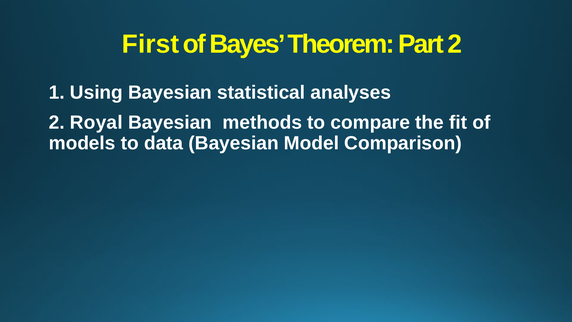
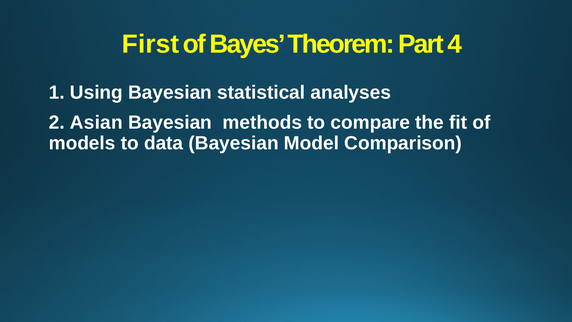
Part 2: 2 -> 4
Royal: Royal -> Asian
